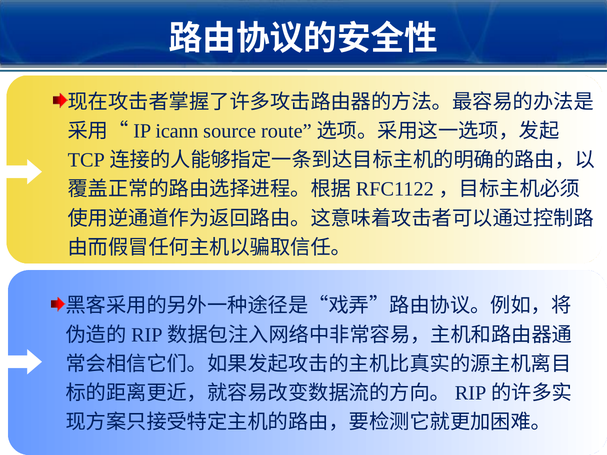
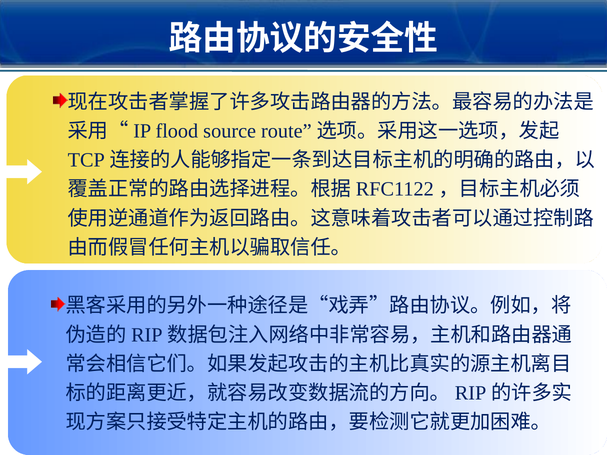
icann: icann -> flood
